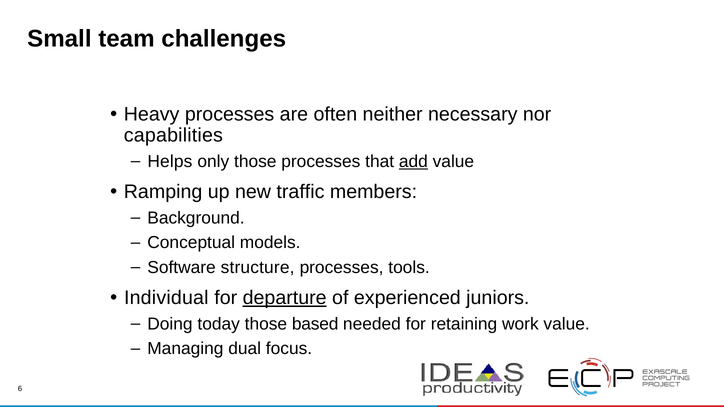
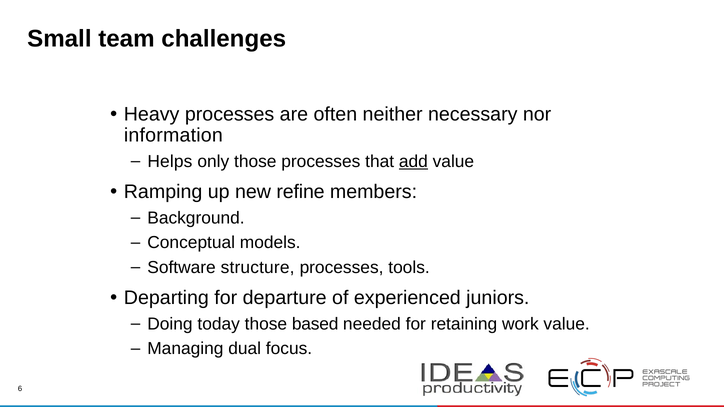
capabilities: capabilities -> information
traffic: traffic -> refine
Individual: Individual -> Departing
departure underline: present -> none
